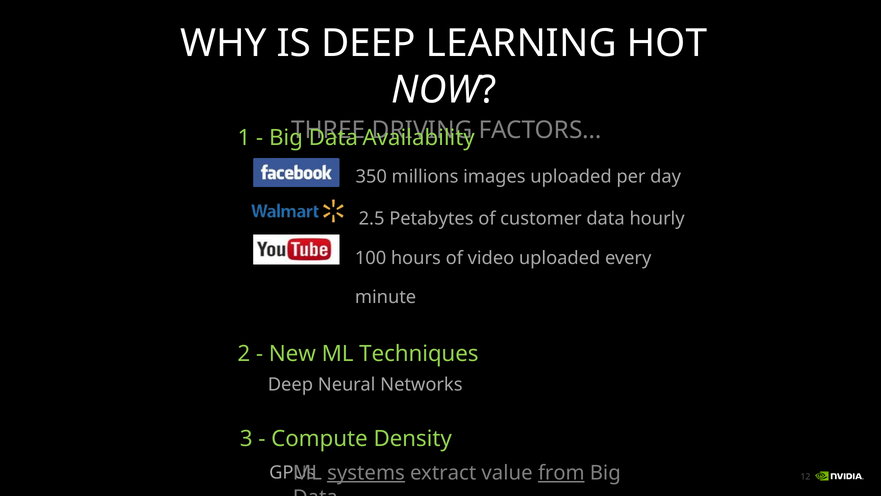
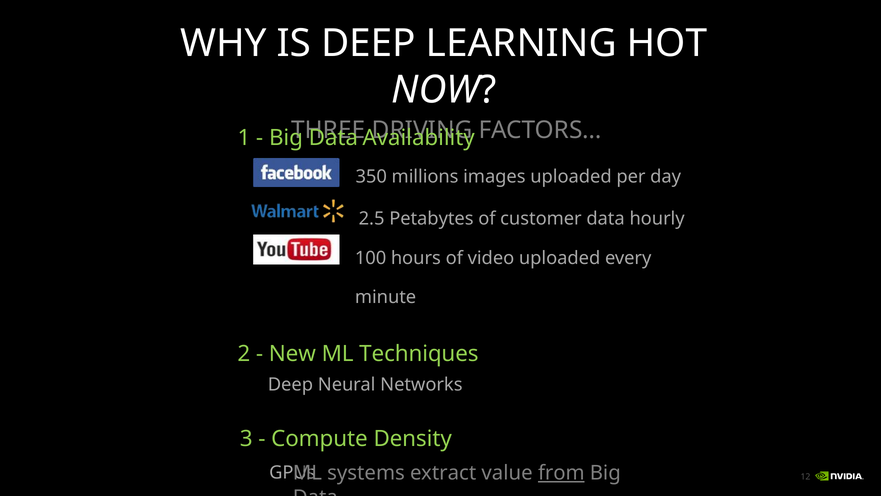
systems underline: present -> none
